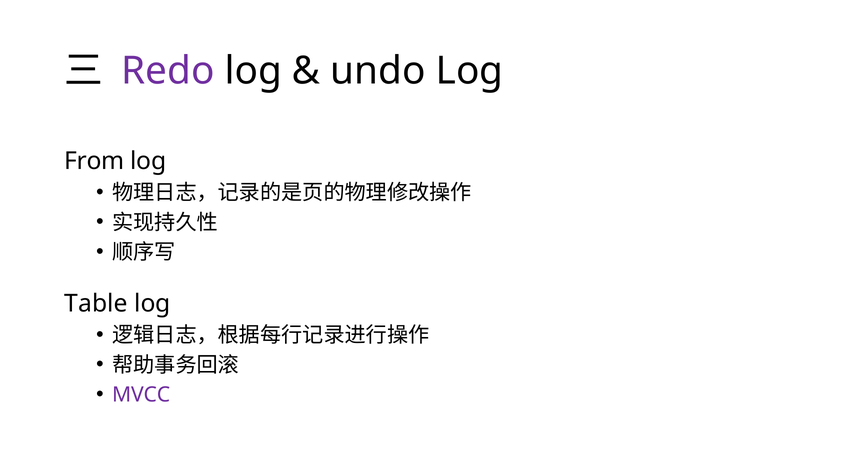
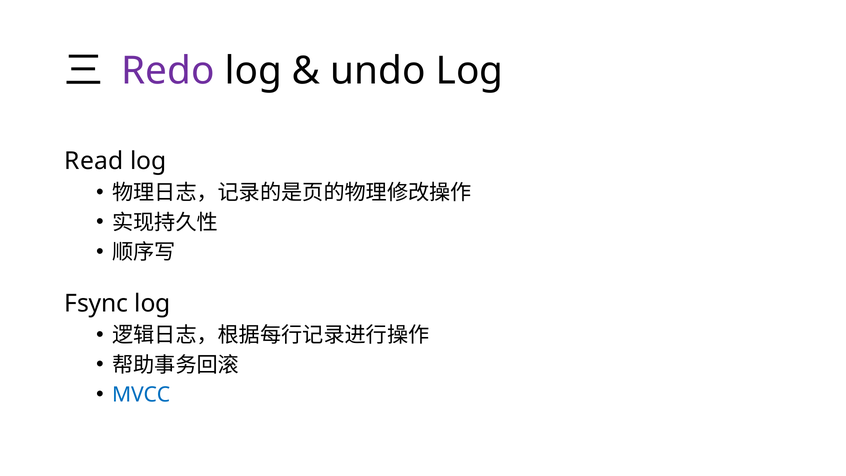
From: From -> Read
Table: Table -> Fsync
MVCC colour: purple -> blue
